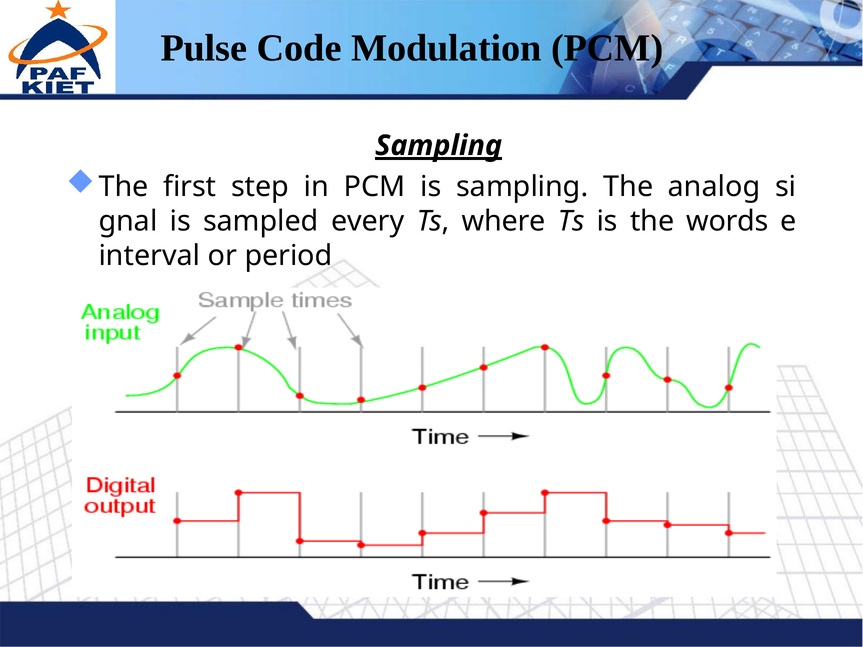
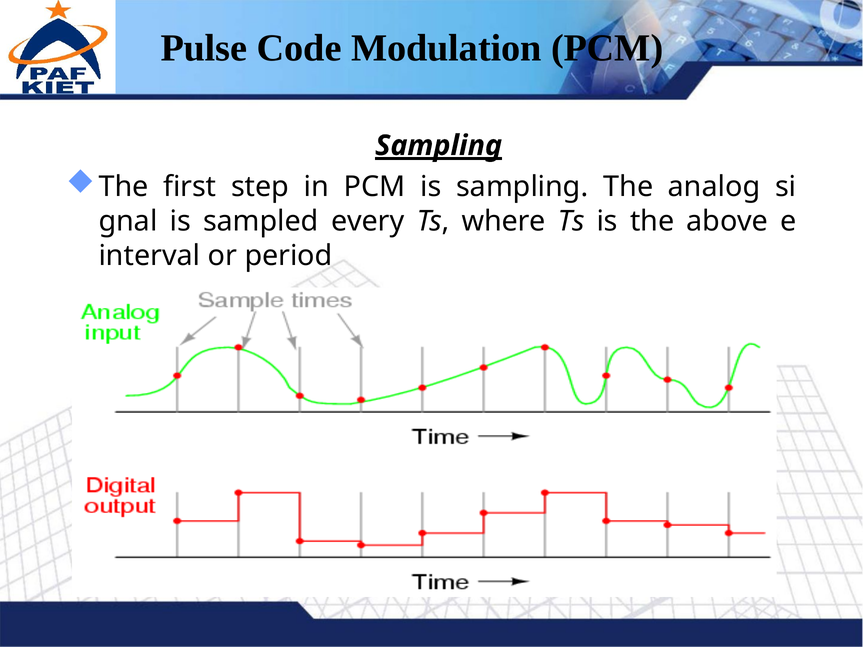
words: words -> above
